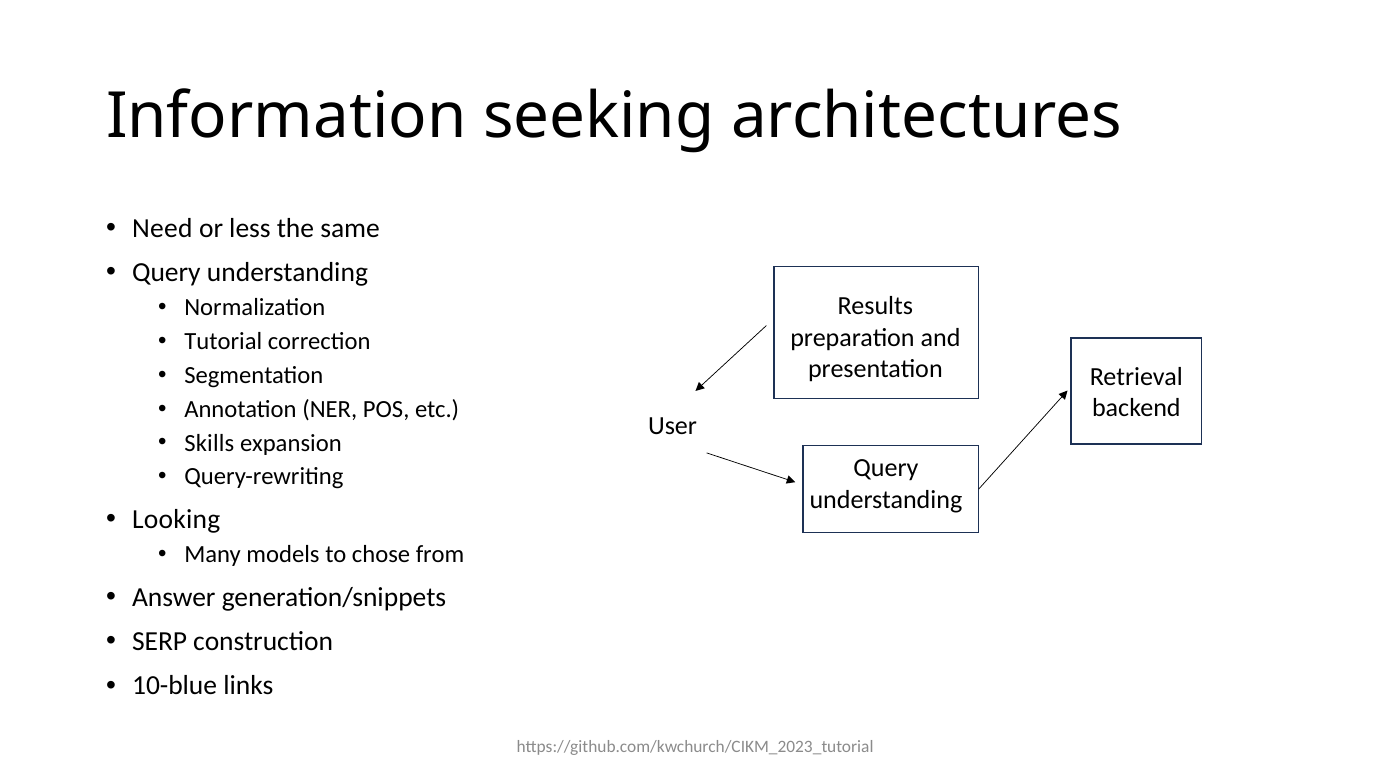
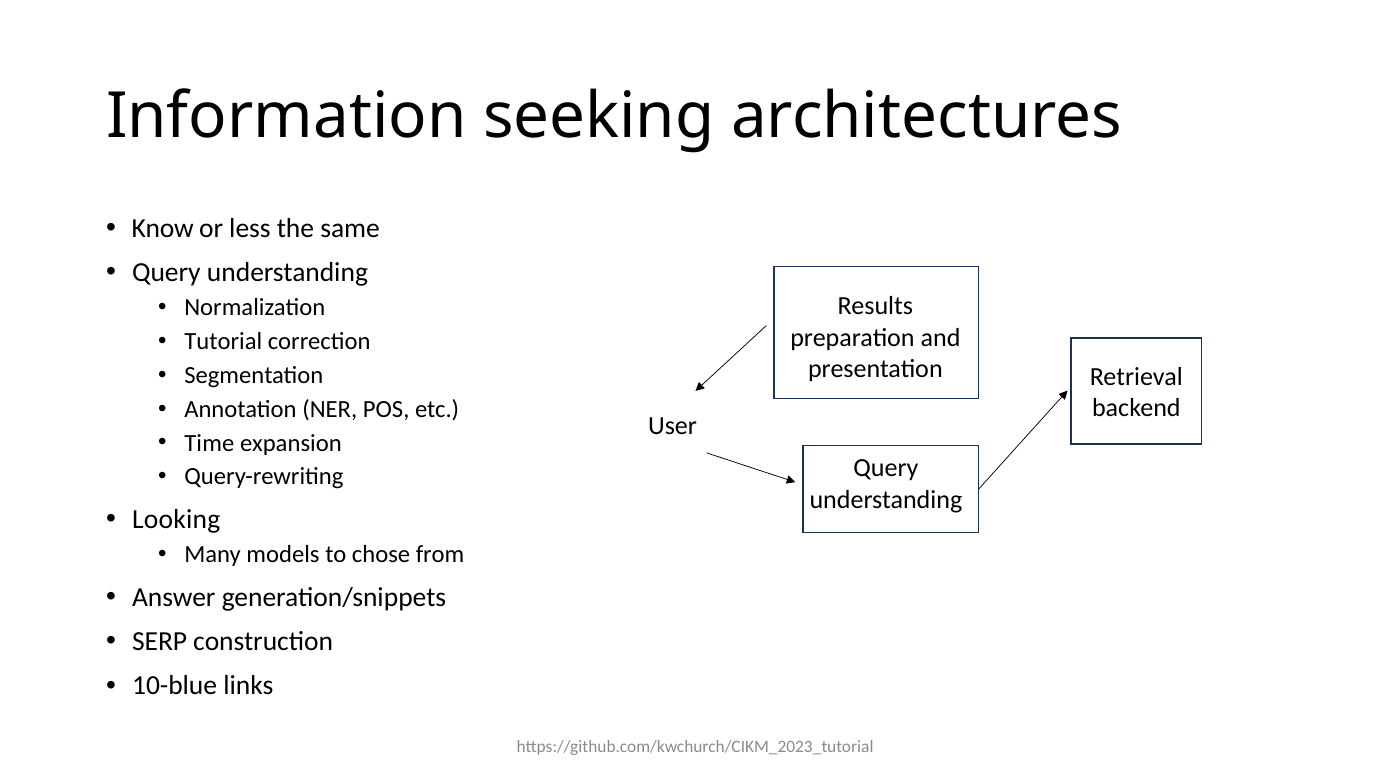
Need: Need -> Know
Skills: Skills -> Time
